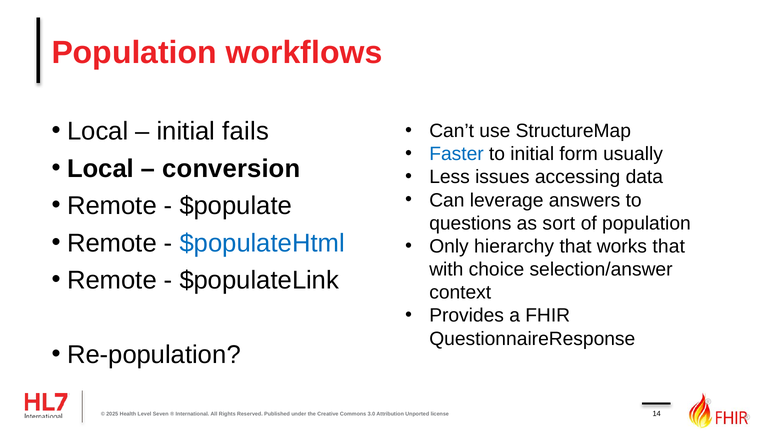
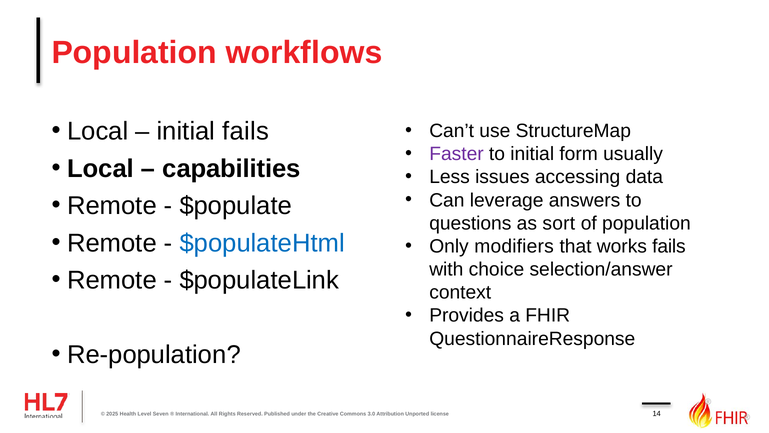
Faster colour: blue -> purple
conversion: conversion -> capabilities
hierarchy: hierarchy -> modifiers
works that: that -> fails
